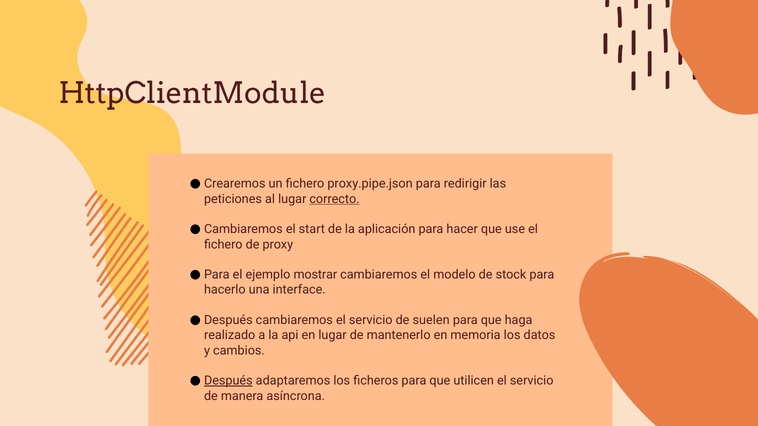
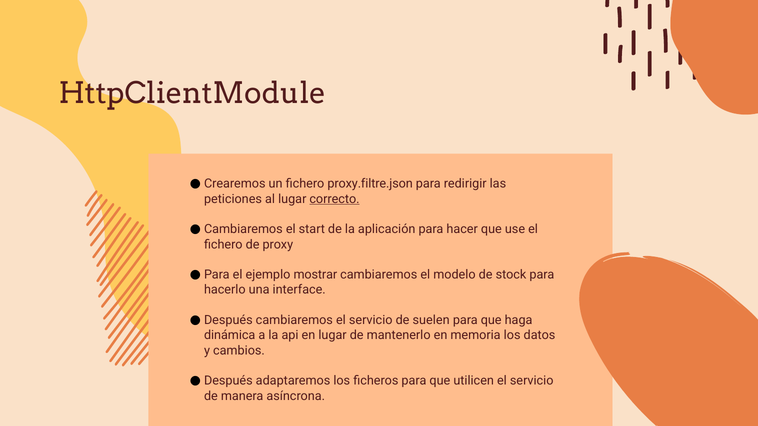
proxy.pipe.json: proxy.pipe.json -> proxy.filtre.json
realizado: realizado -> dinámica
Después at (228, 381) underline: present -> none
